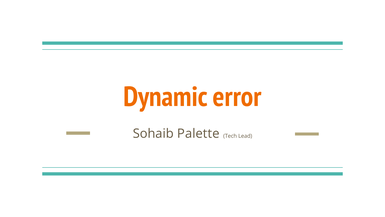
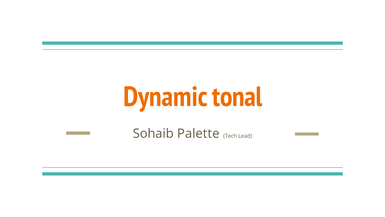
error: error -> tonal
